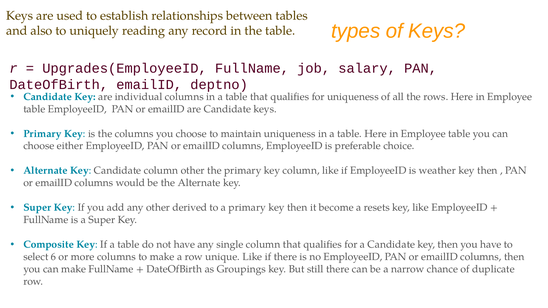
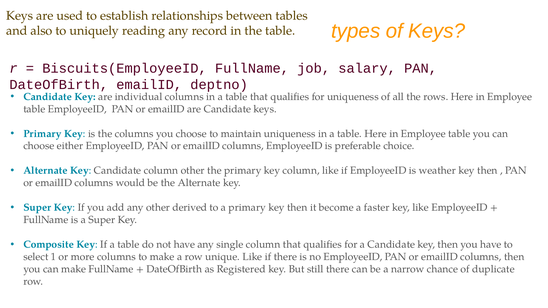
Upgrades(EmployeeID: Upgrades(EmployeeID -> Biscuits(EmployeeID
resets: resets -> faster
6: 6 -> 1
Groupings: Groupings -> Registered
